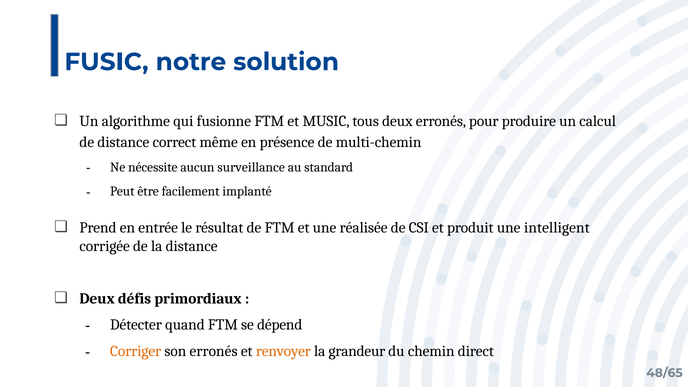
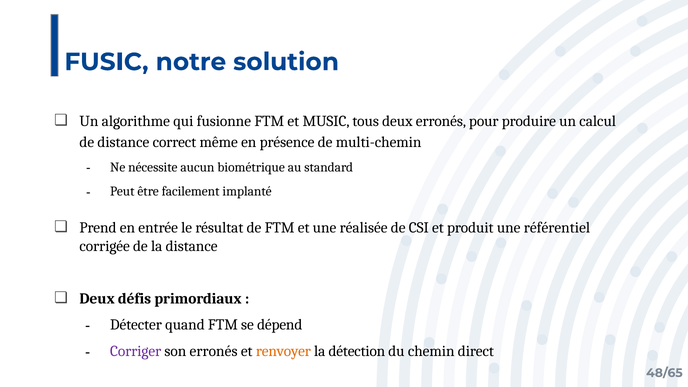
surveillance: surveillance -> biométrique
intelligent: intelligent -> référentiel
Corriger colour: orange -> purple
grandeur: grandeur -> détection
